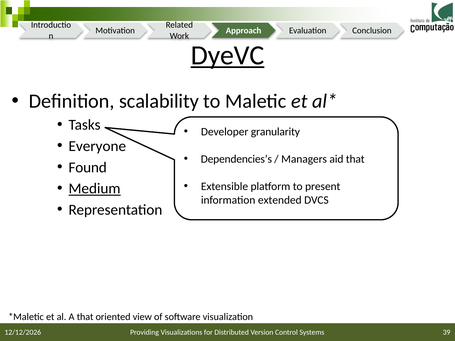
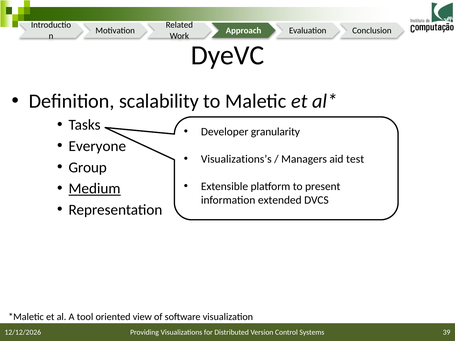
DyeVC underline: present -> none
Dependencies’s: Dependencies’s -> Visualizations’s
aid that: that -> test
Found: Found -> Group
A that: that -> tool
